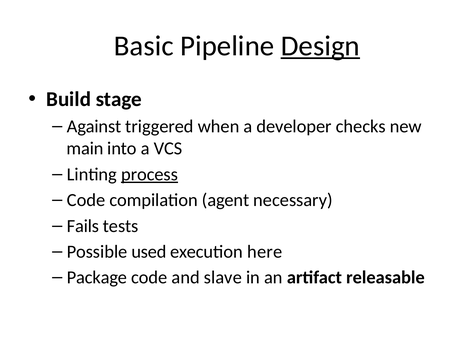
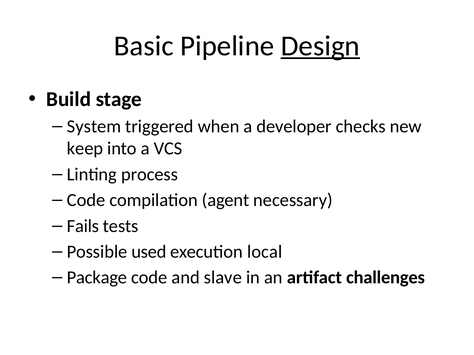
Against: Against -> System
main: main -> keep
process underline: present -> none
here: here -> local
releasable: releasable -> challenges
